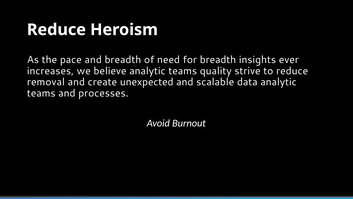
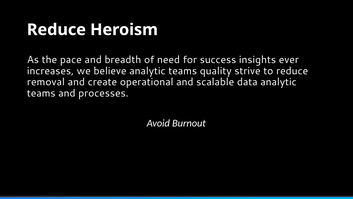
for breadth: breadth -> success
unexpected: unexpected -> operational
